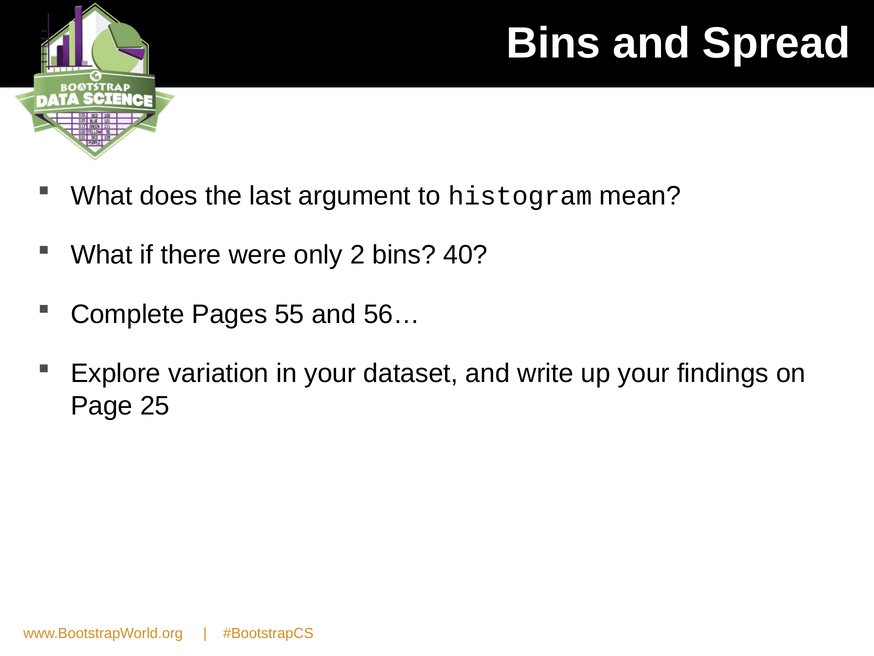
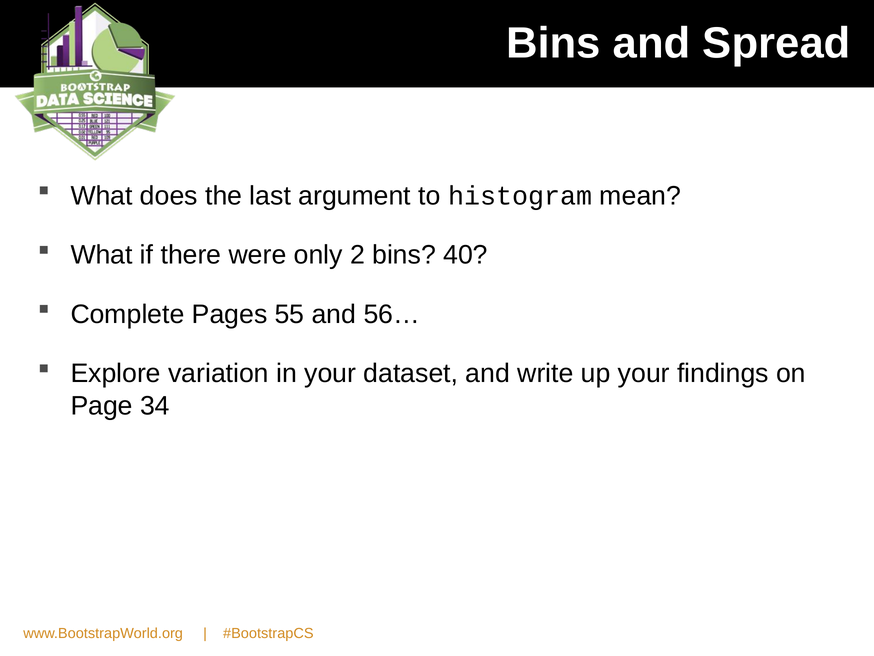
25: 25 -> 34
